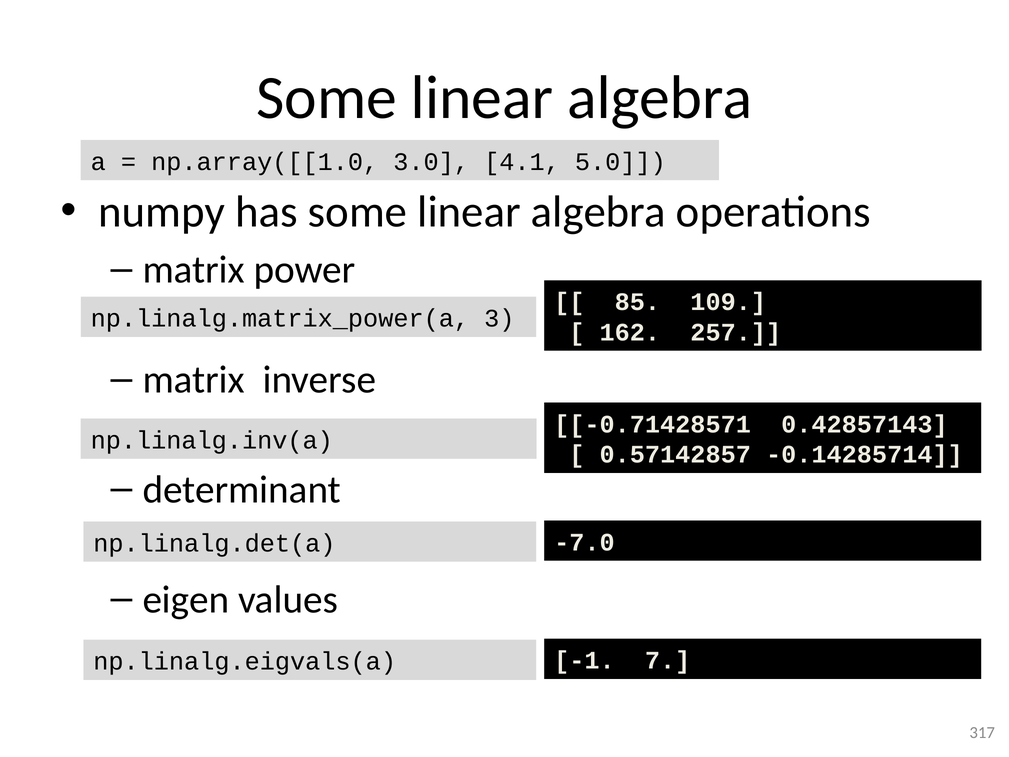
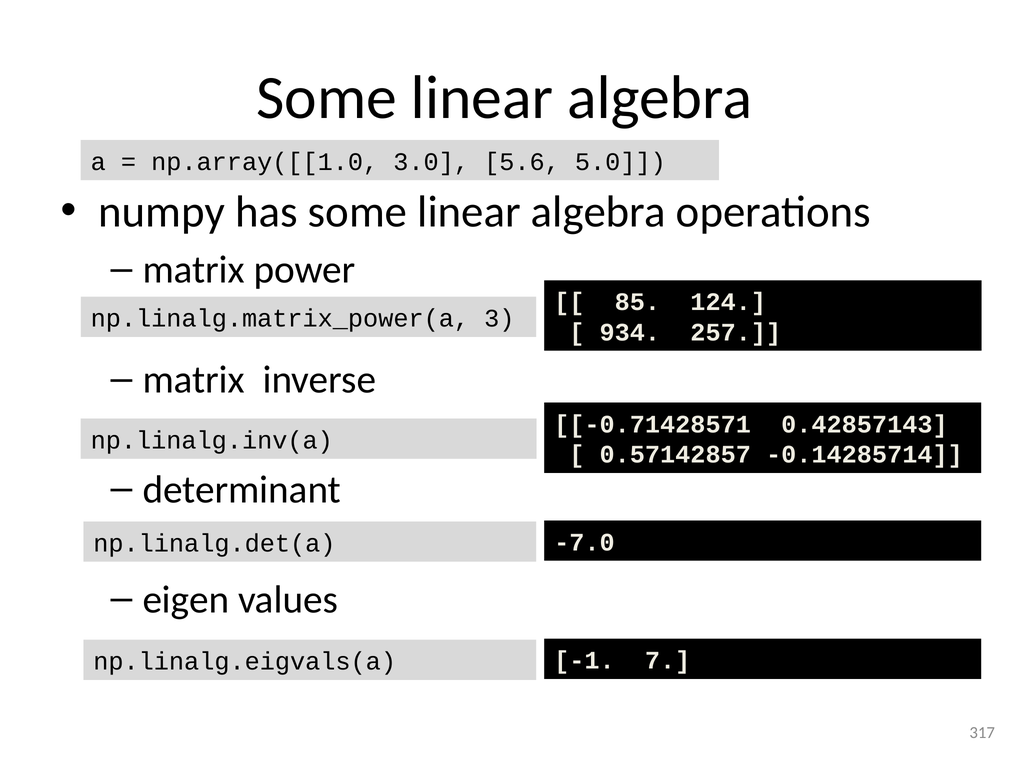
4.1: 4.1 -> 5.6
109: 109 -> 124
162: 162 -> 934
